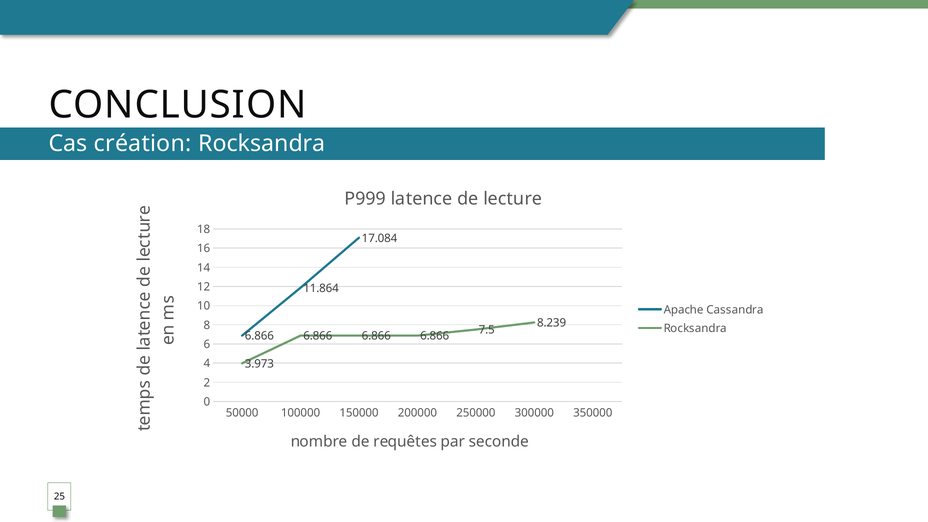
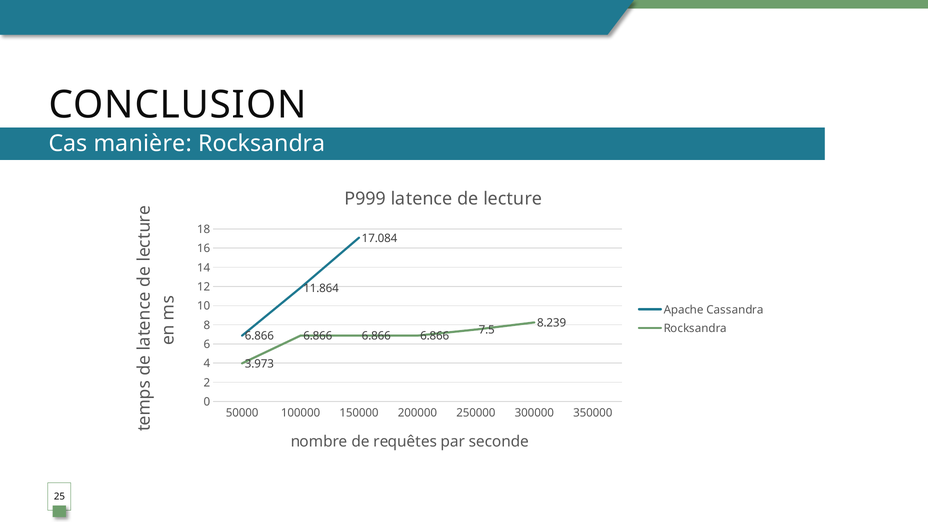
création: création -> manière
